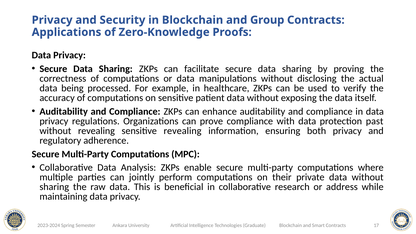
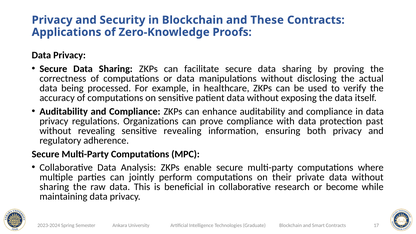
Group: Group -> These
address: address -> become
